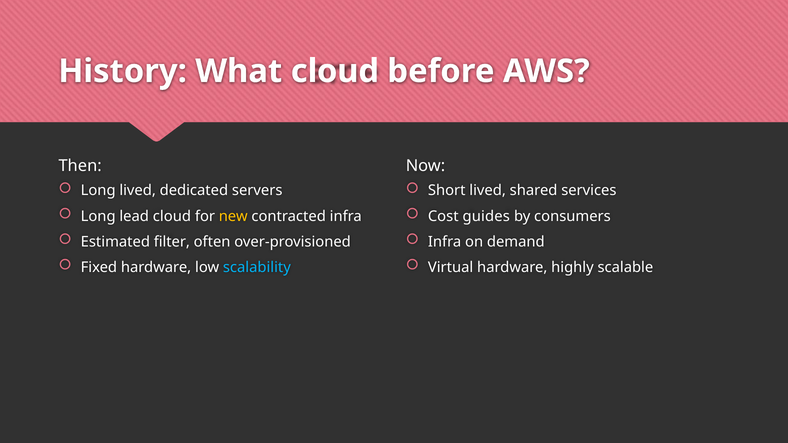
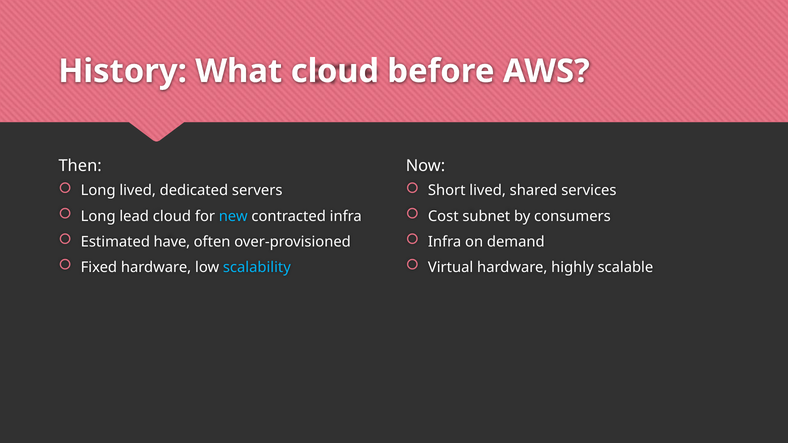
new colour: yellow -> light blue
guides: guides -> subnet
filter: filter -> have
